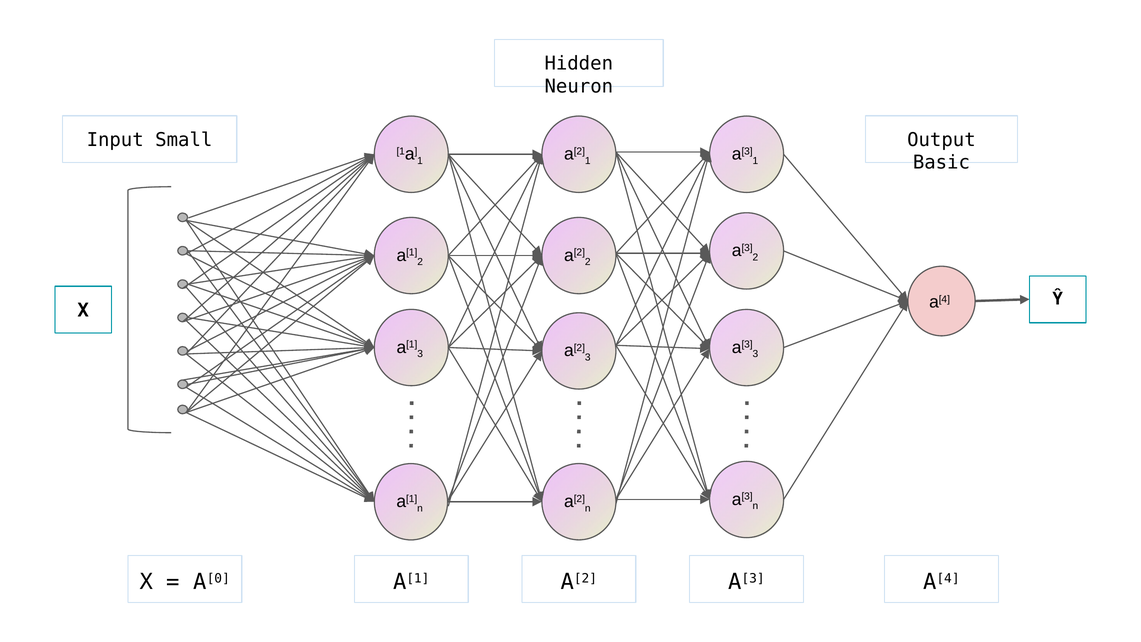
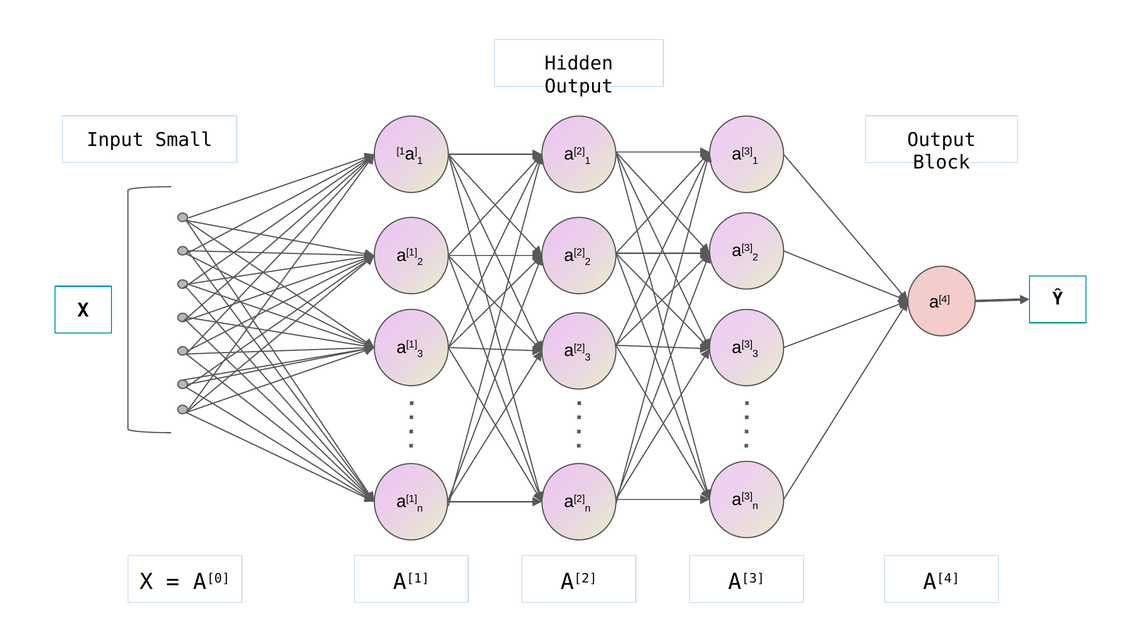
Neuron at (579, 86): Neuron -> Output
Basic: Basic -> Block
